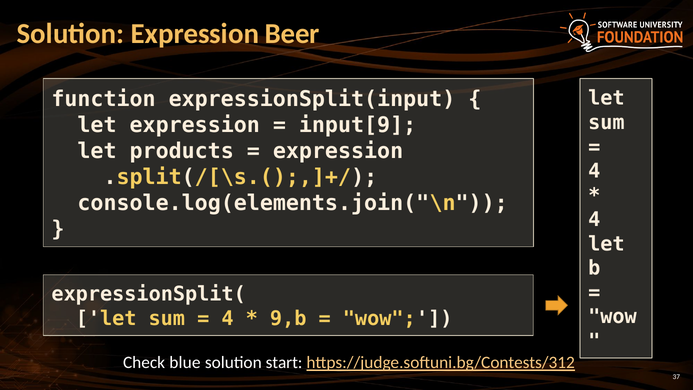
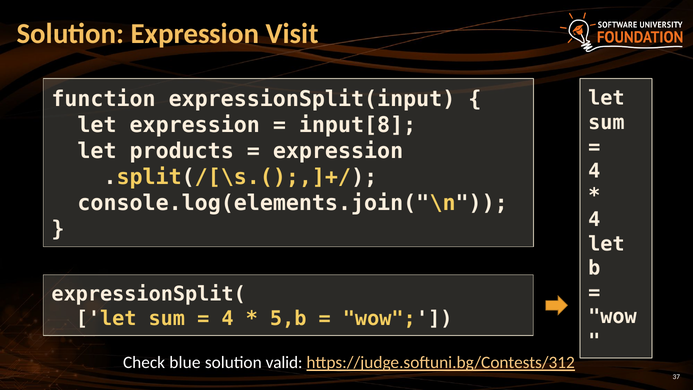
Beer: Beer -> Visit
input[9: input[9 -> input[8
9,b: 9,b -> 5,b
start: start -> valid
